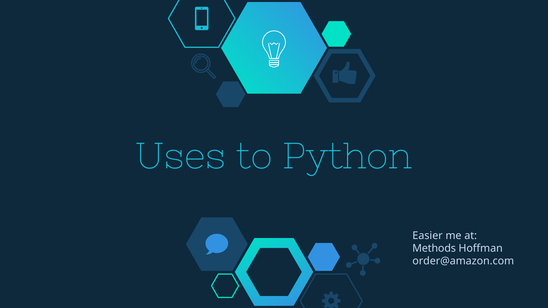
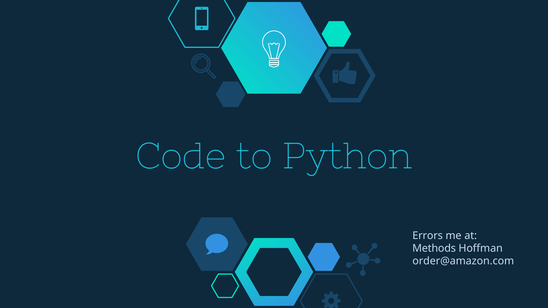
Uses: Uses -> Code
Easier: Easier -> Errors
